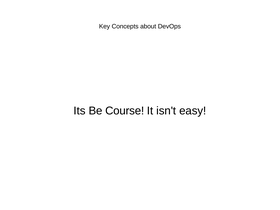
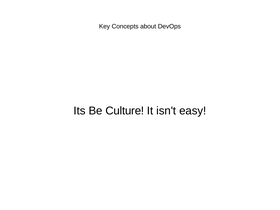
Course: Course -> Culture
